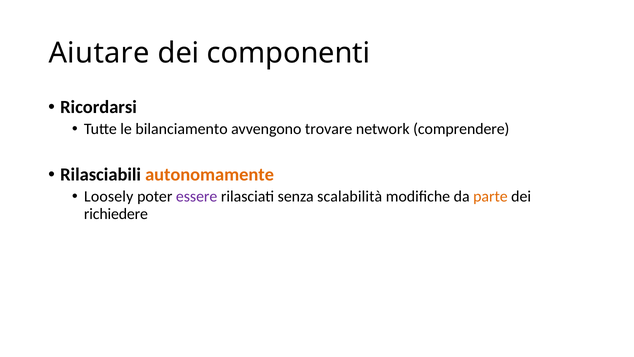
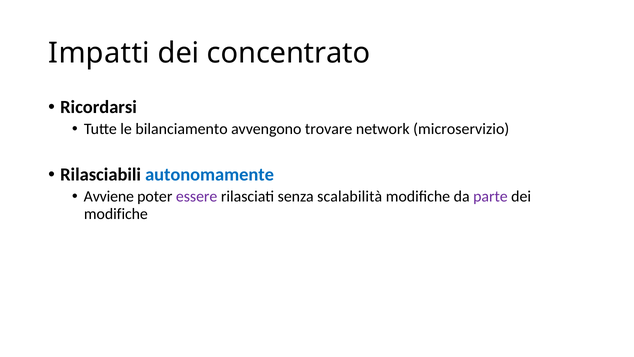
Aiutare: Aiutare -> Impatti
componenti: componenti -> concentrato
comprendere: comprendere -> microservizio
autonomamente colour: orange -> blue
Loosely: Loosely -> Avviene
parte colour: orange -> purple
richiedere at (116, 214): richiedere -> modifiche
